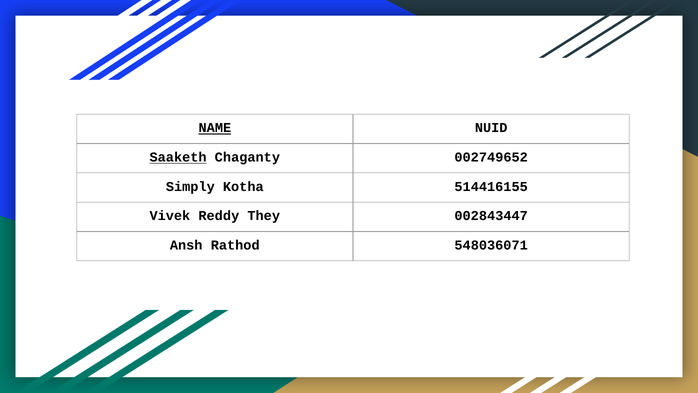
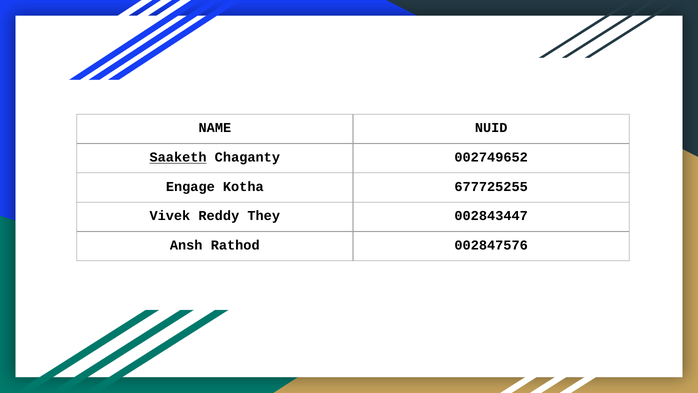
NAME underline: present -> none
Simply: Simply -> Engage
514416155: 514416155 -> 677725255
548036071: 548036071 -> 002847576
